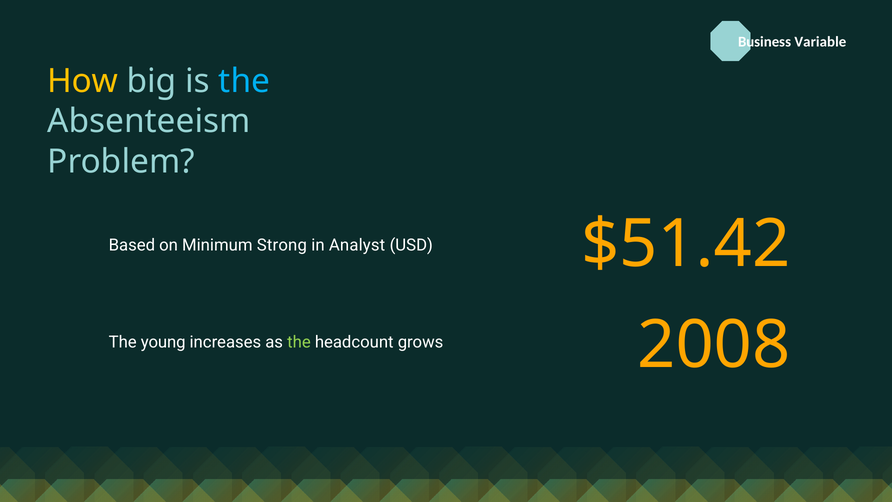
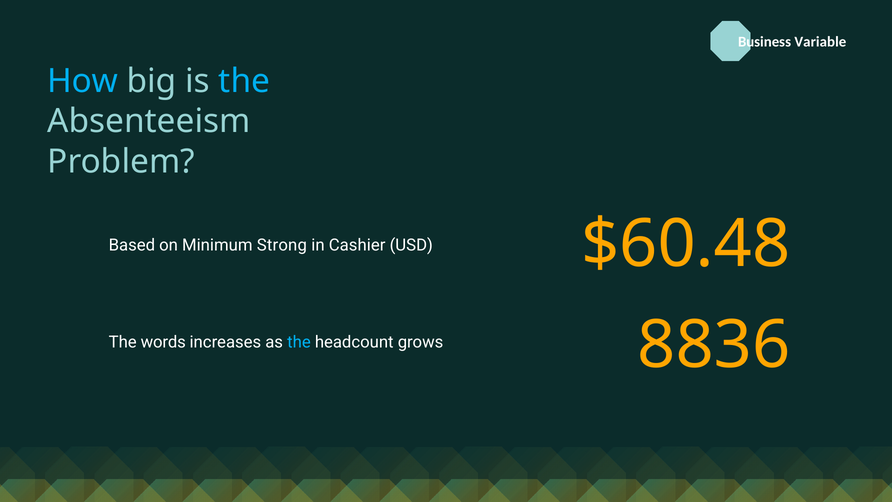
How colour: yellow -> light blue
$51.42: $51.42 -> $60.48
Analyst: Analyst -> Cashier
young: young -> words
the at (299, 342) colour: light green -> light blue
2008: 2008 -> 8836
